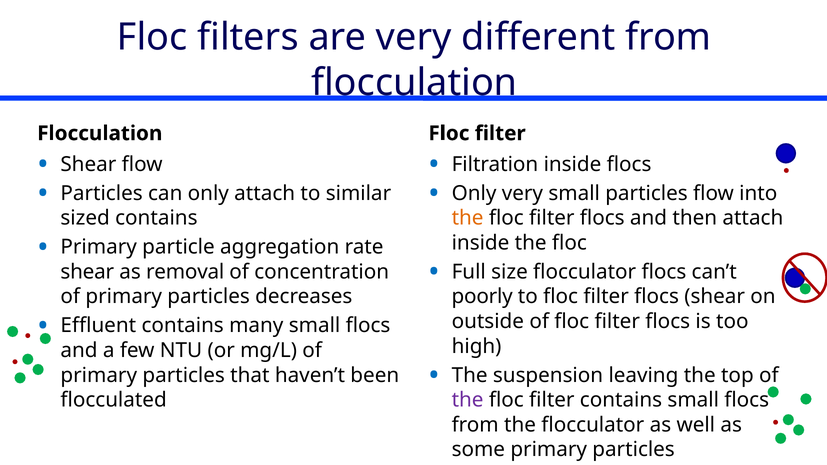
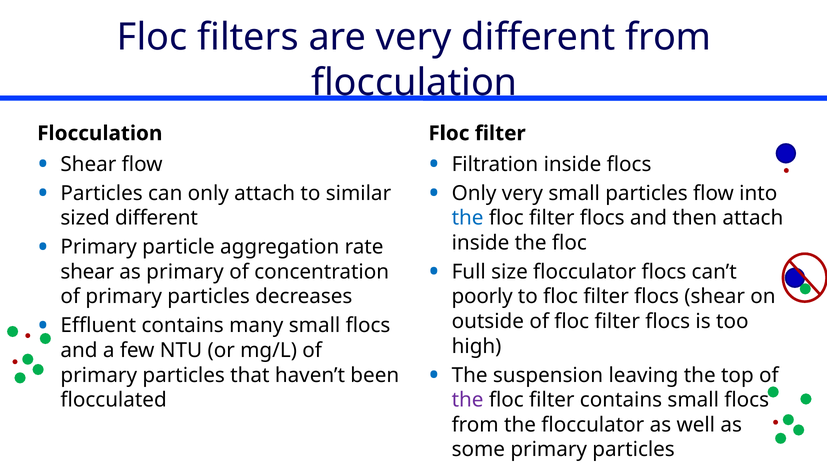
sized contains: contains -> different
the at (468, 218) colour: orange -> blue
as removal: removal -> primary
